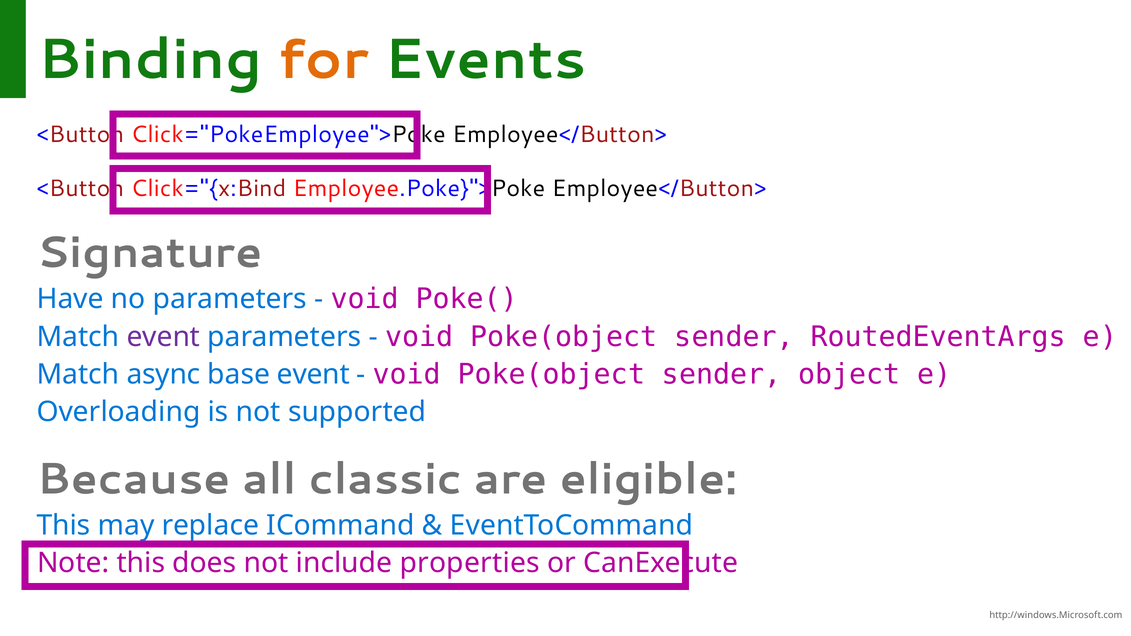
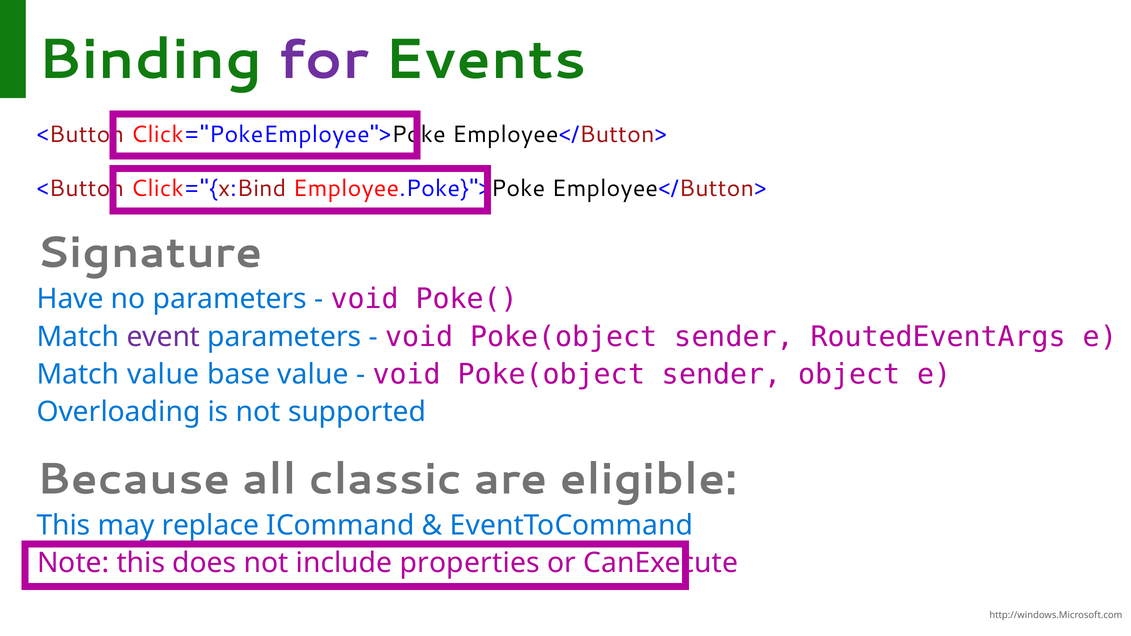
for colour: orange -> purple
Match async: async -> value
base event: event -> value
